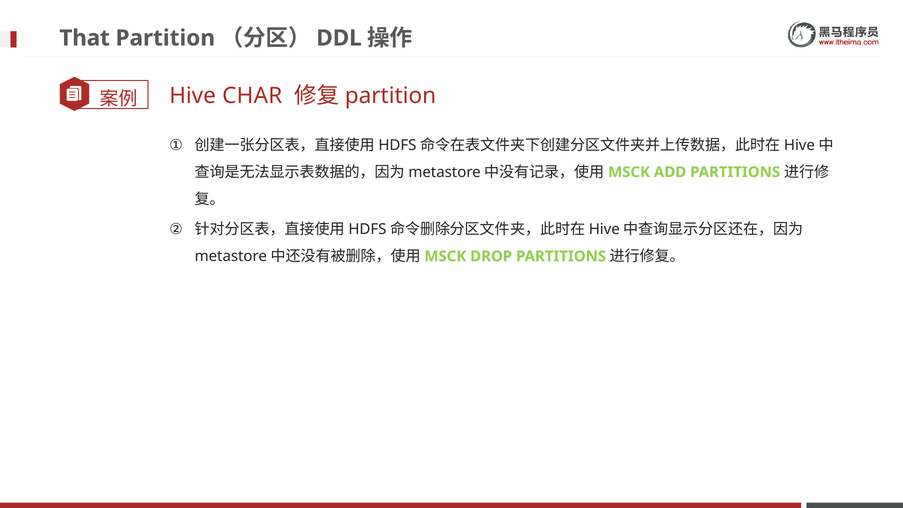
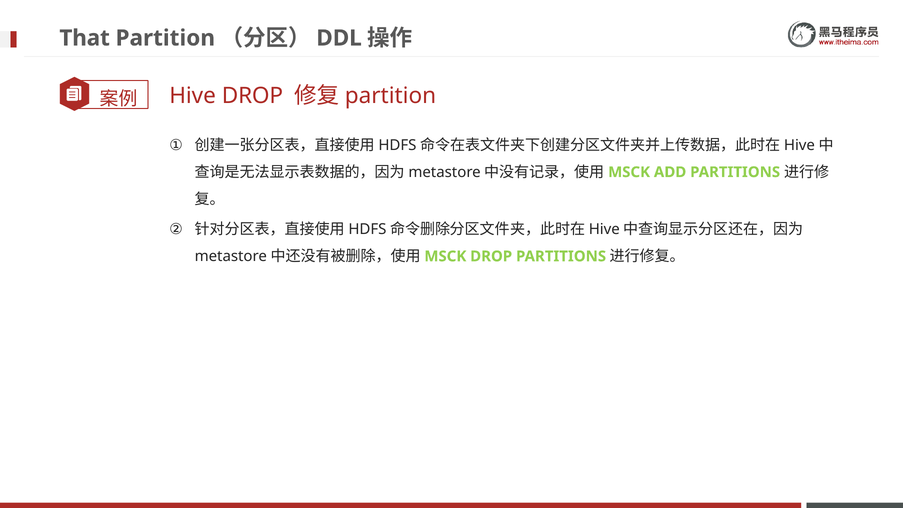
Hive CHAR: CHAR -> DROP
